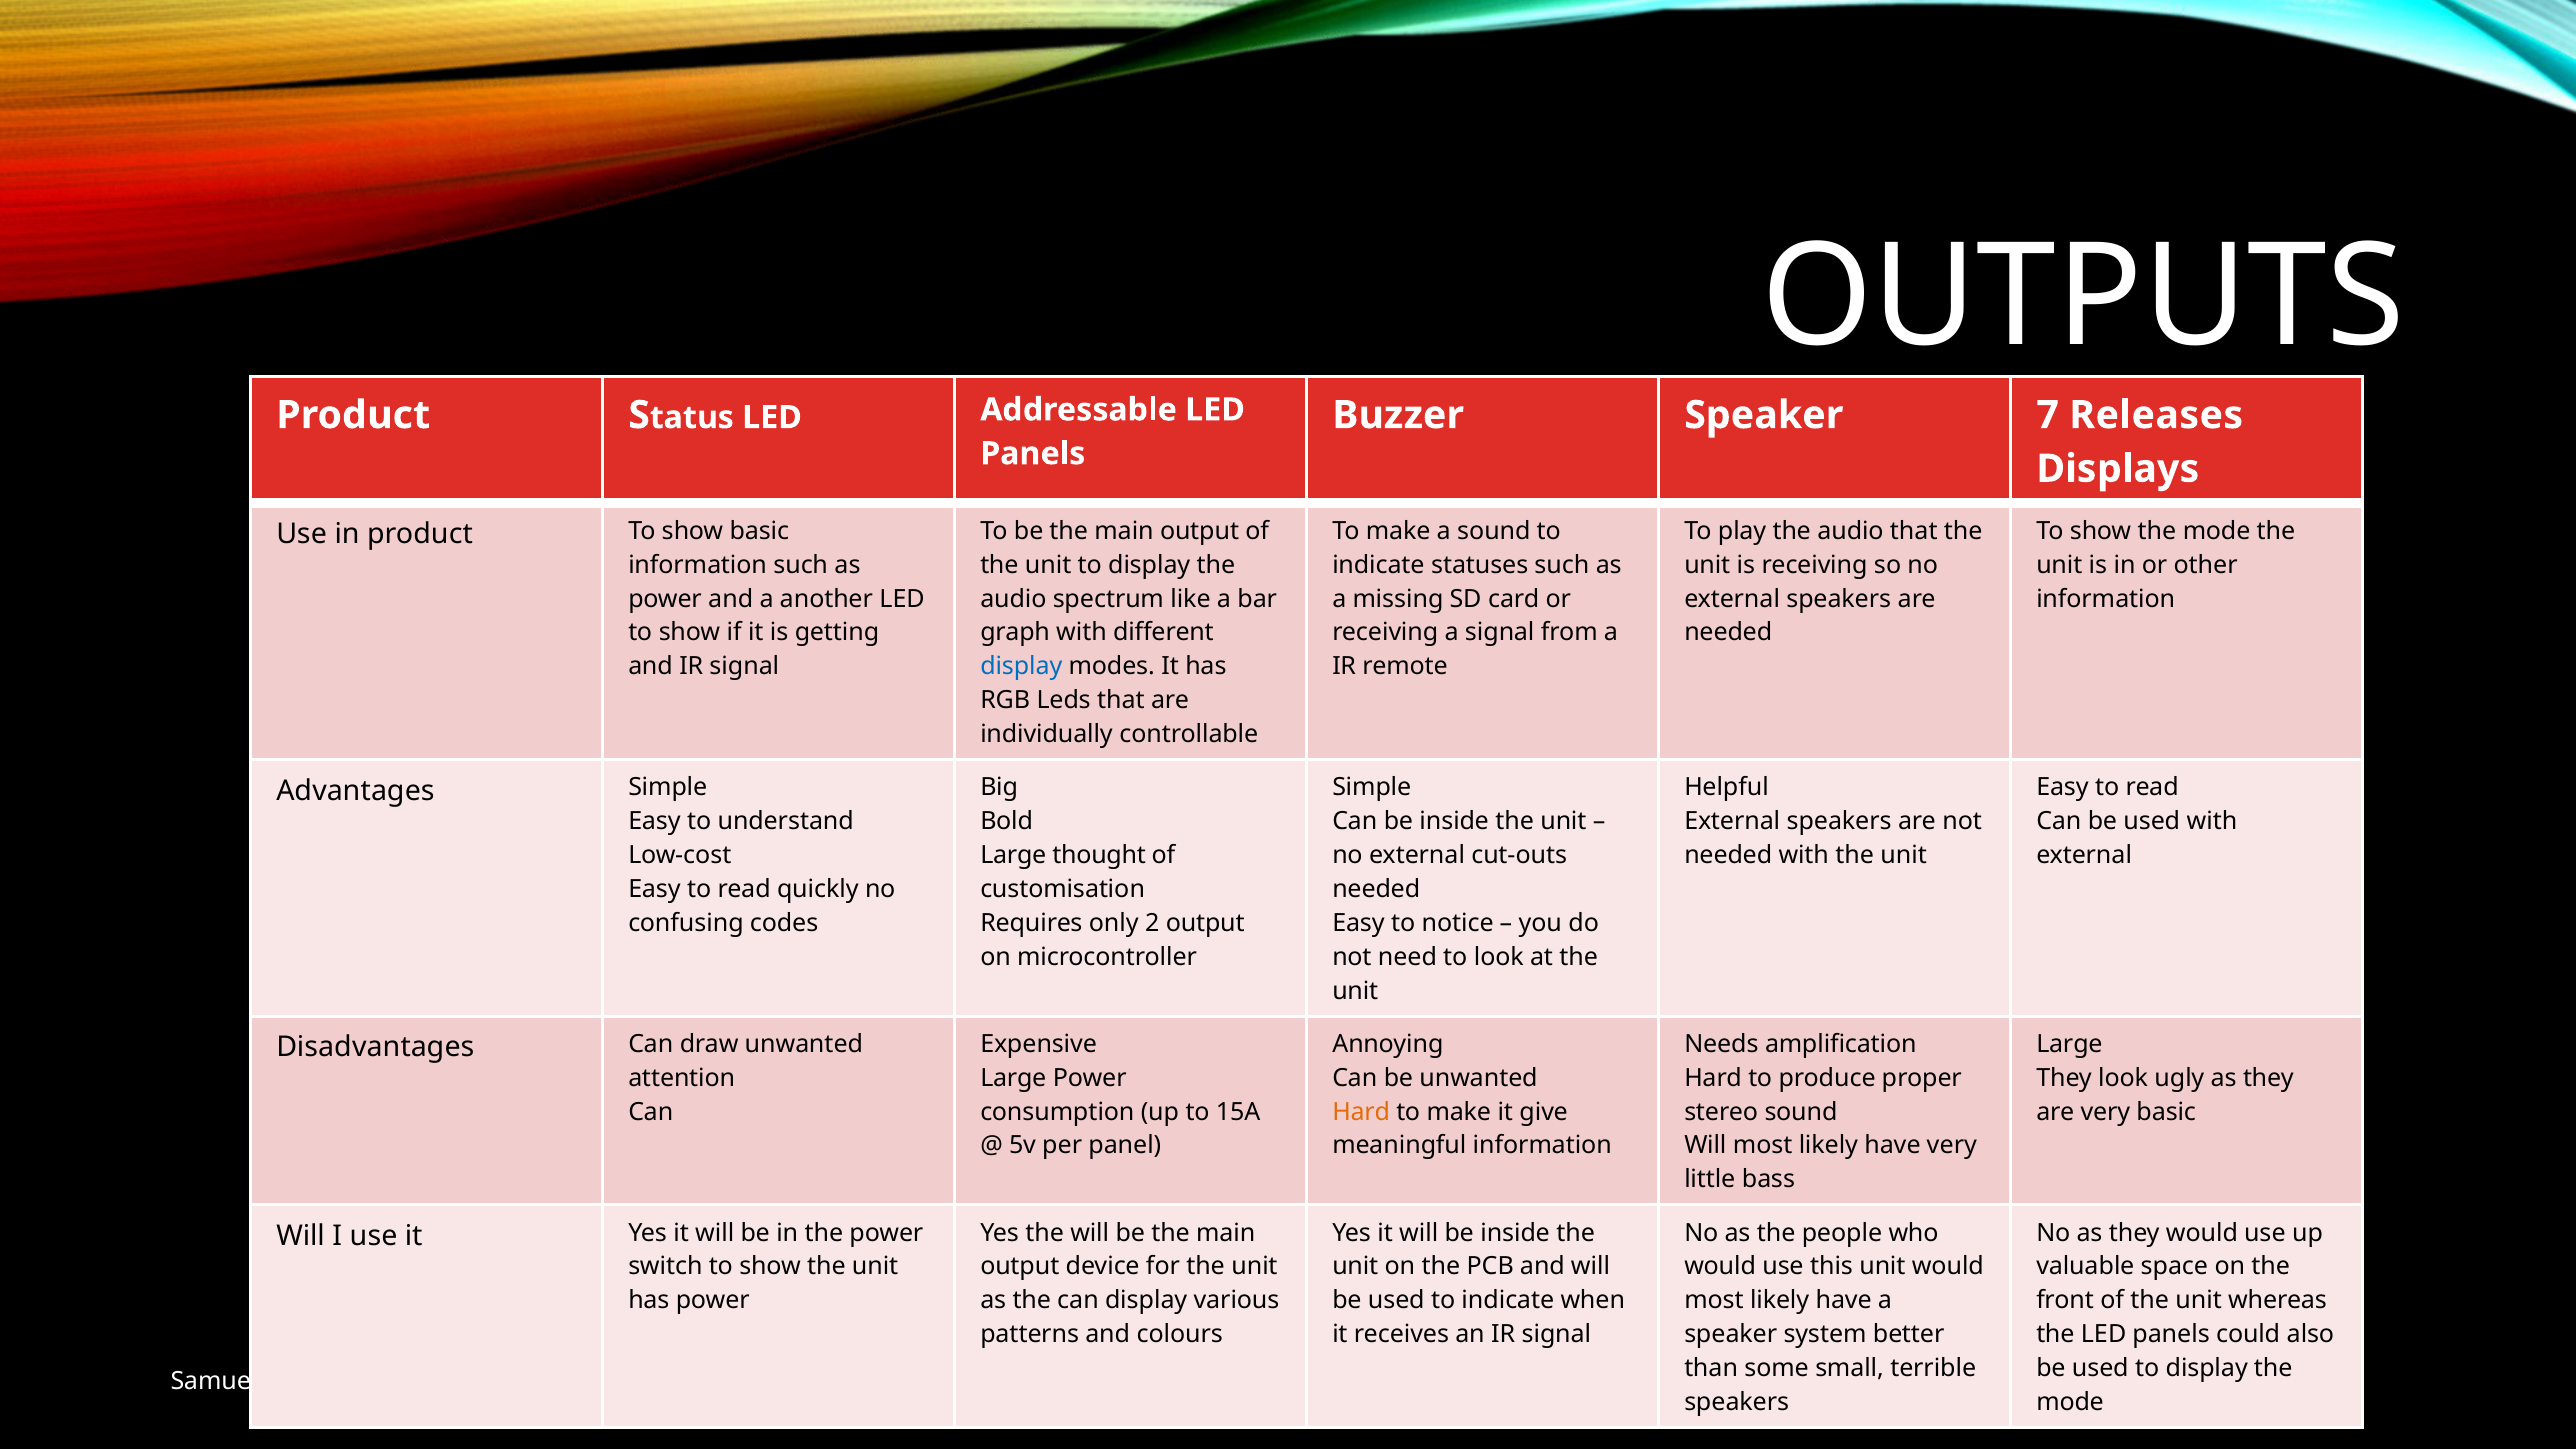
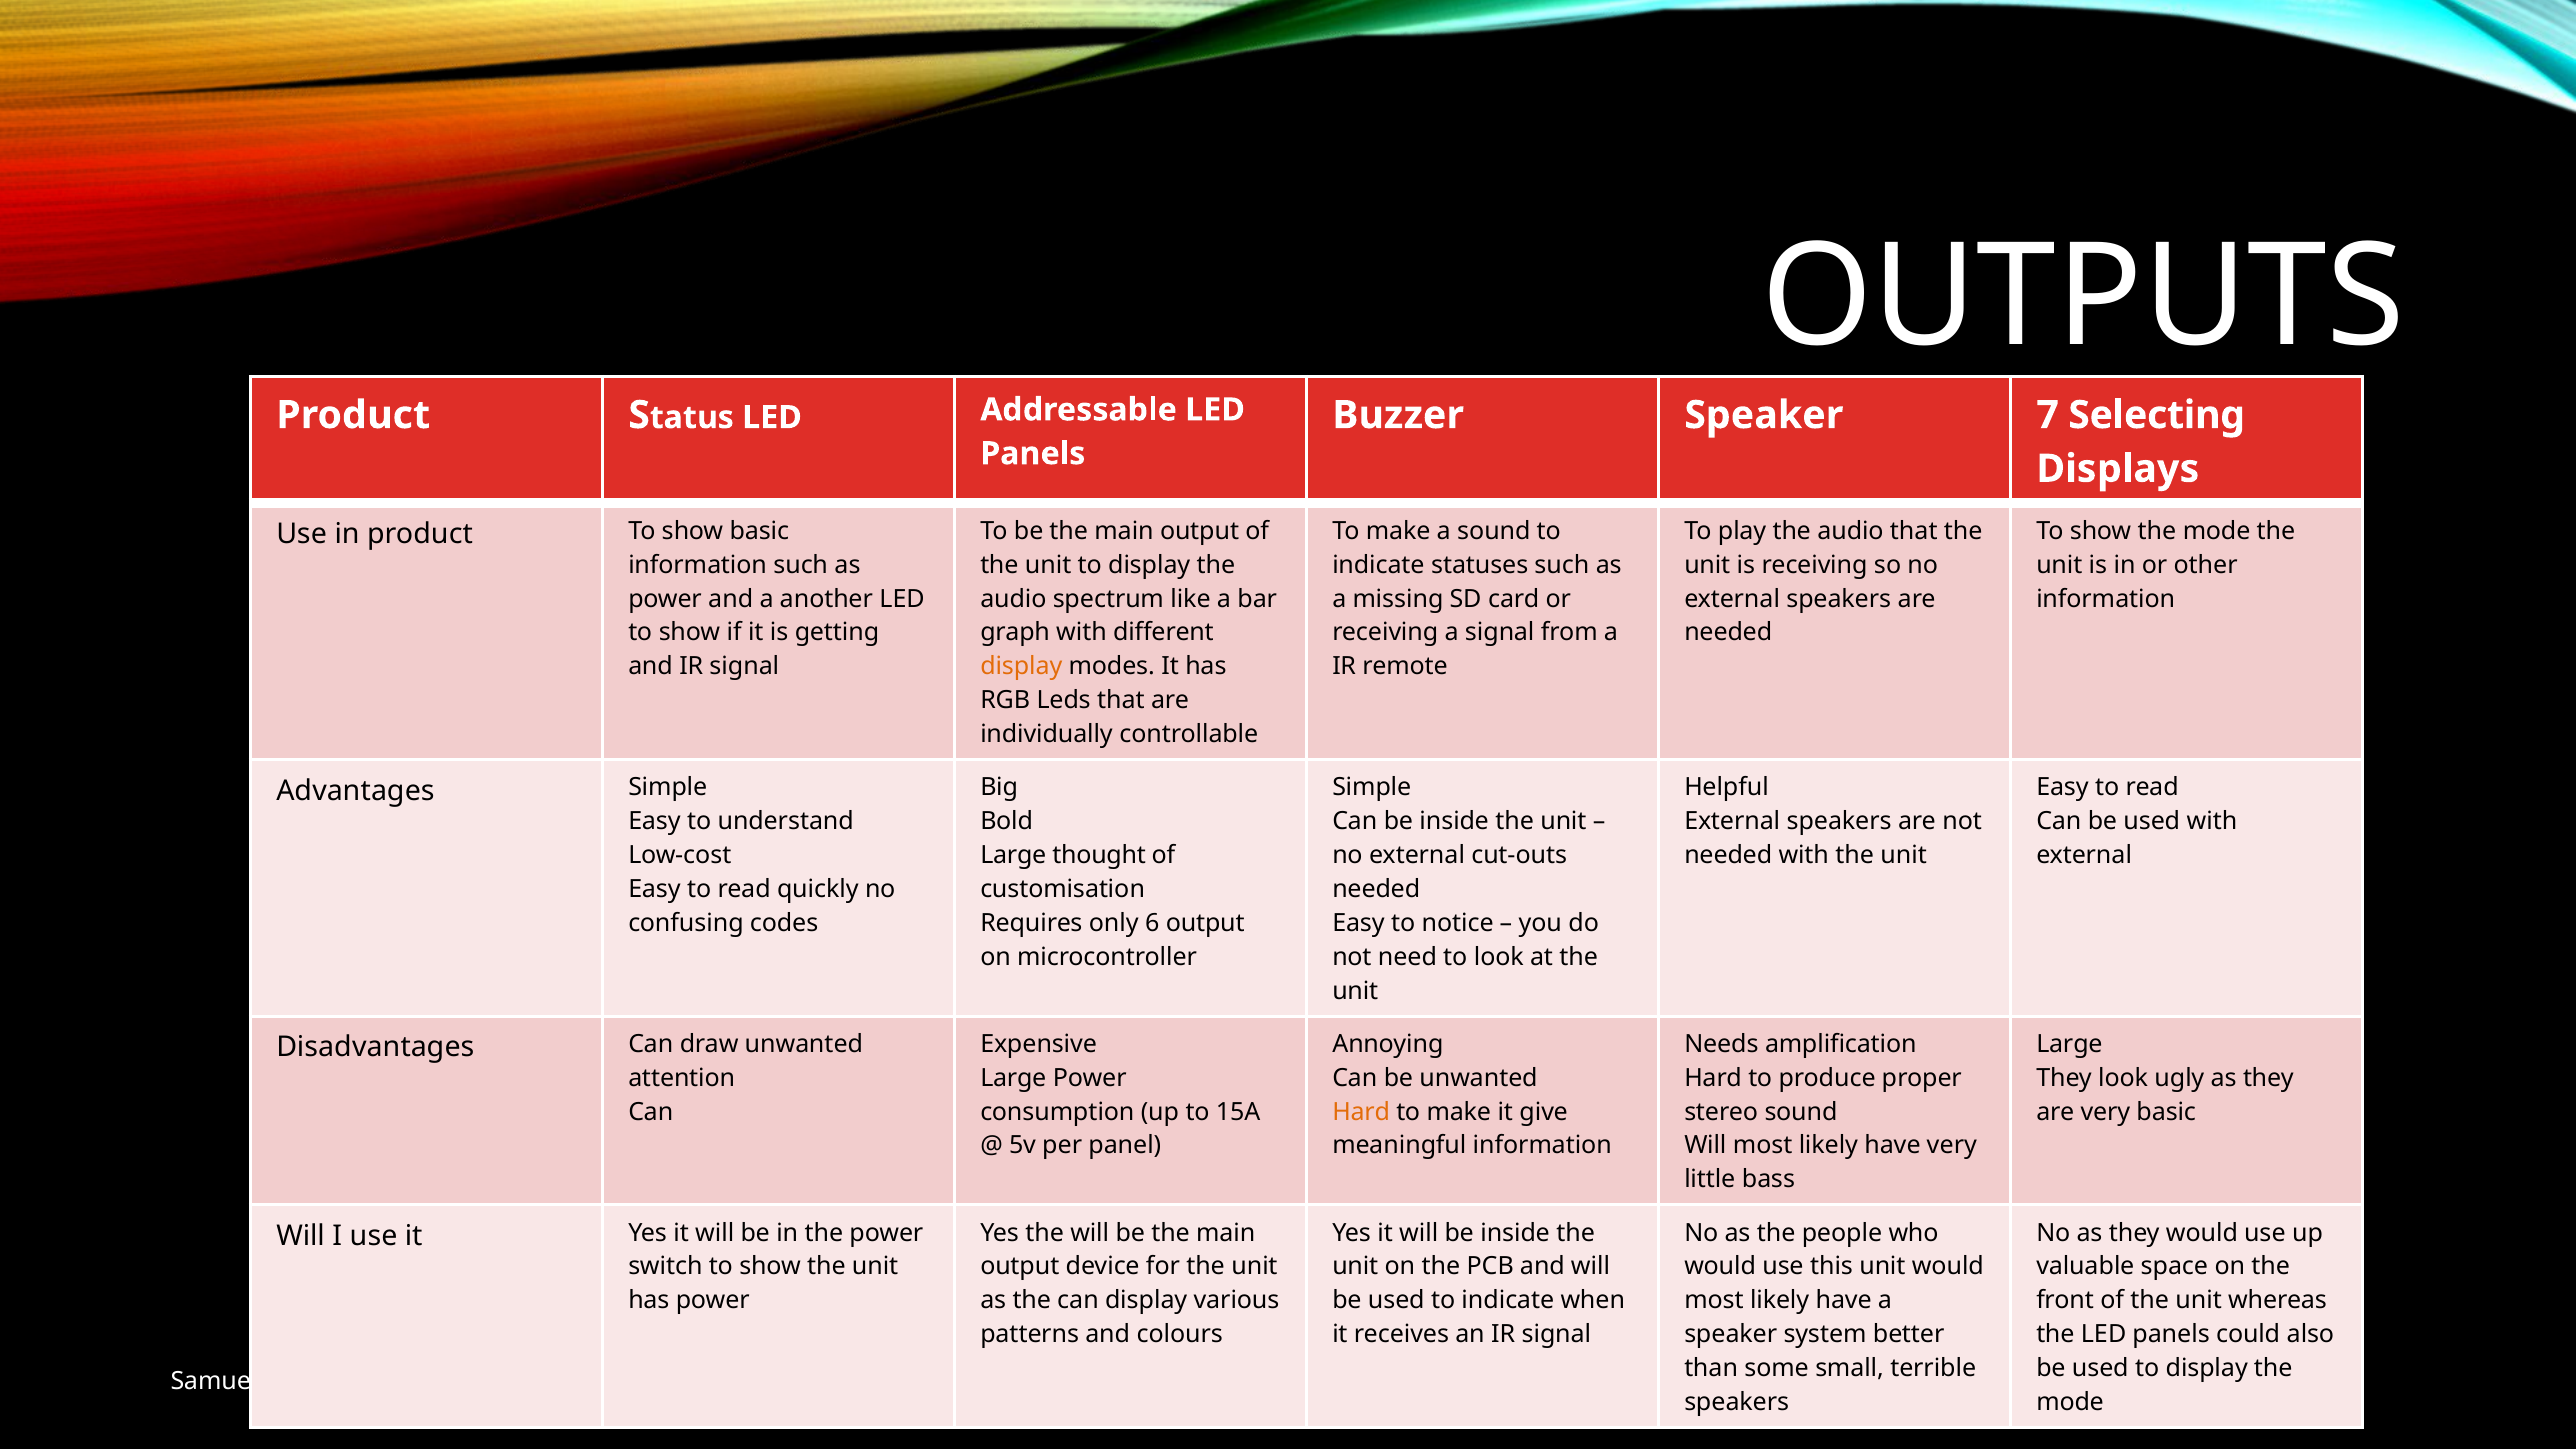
Releases: Releases -> Selecting
display at (1021, 667) colour: blue -> orange
2: 2 -> 6
